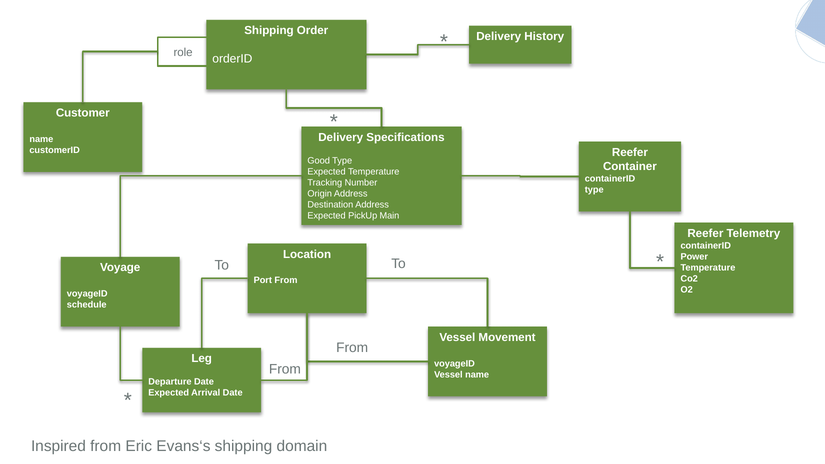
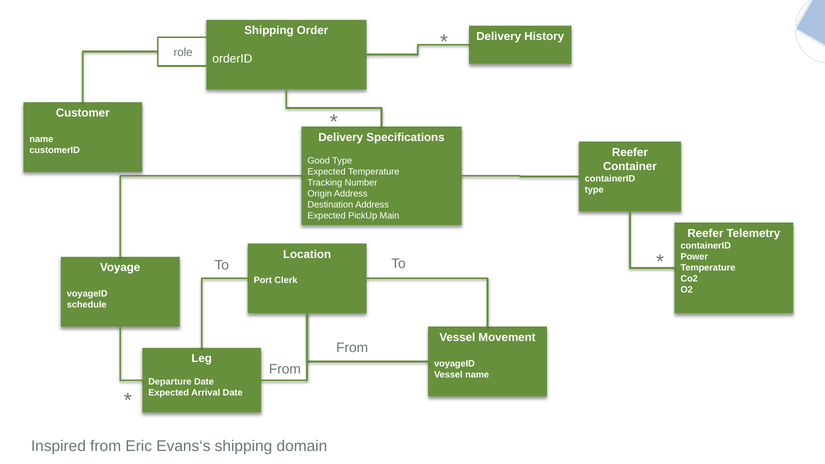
Port From: From -> Clerk
